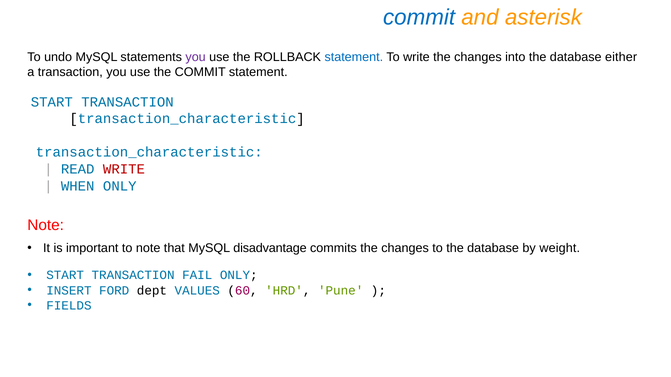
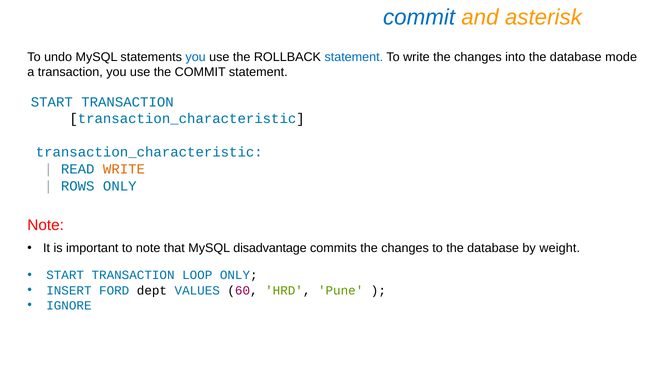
you at (196, 57) colour: purple -> blue
either: either -> mode
WRITE at (124, 169) colour: red -> orange
WHEN: WHEN -> ROWS
FAIL: FAIL -> LOOP
FIELDS: FIELDS -> IGNORE
